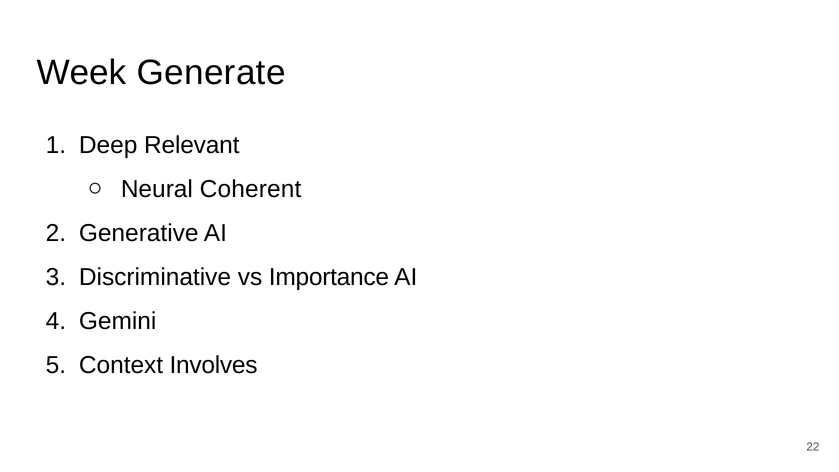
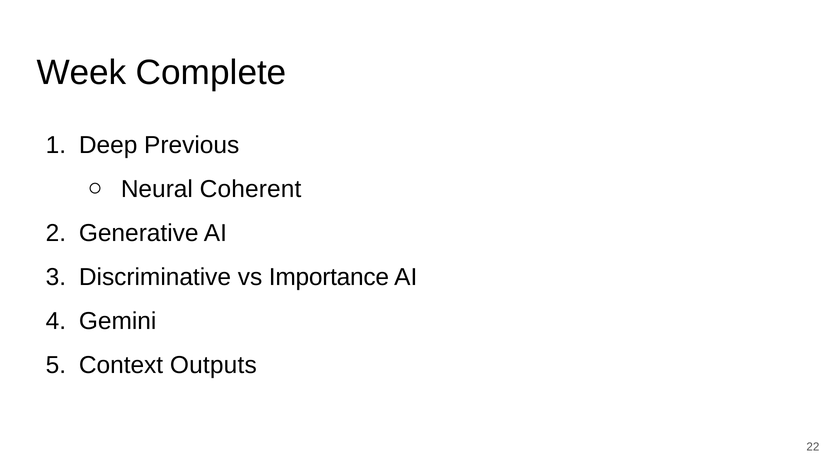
Generate: Generate -> Complete
Relevant: Relevant -> Previous
Involves: Involves -> Outputs
